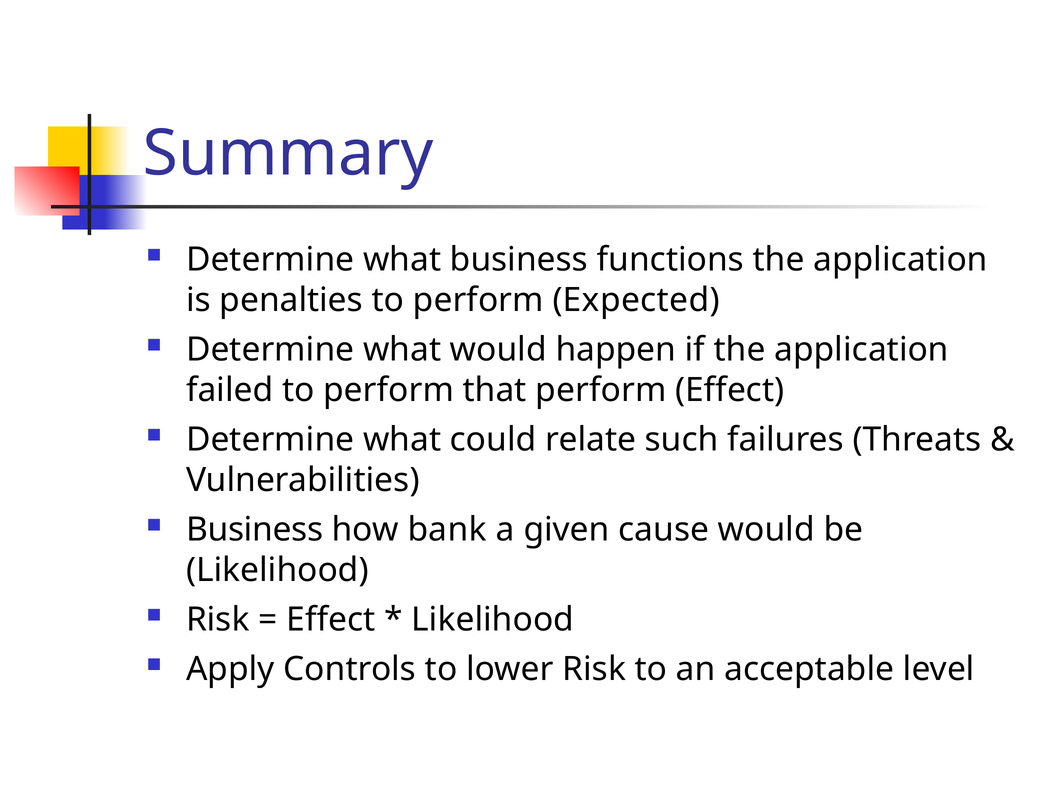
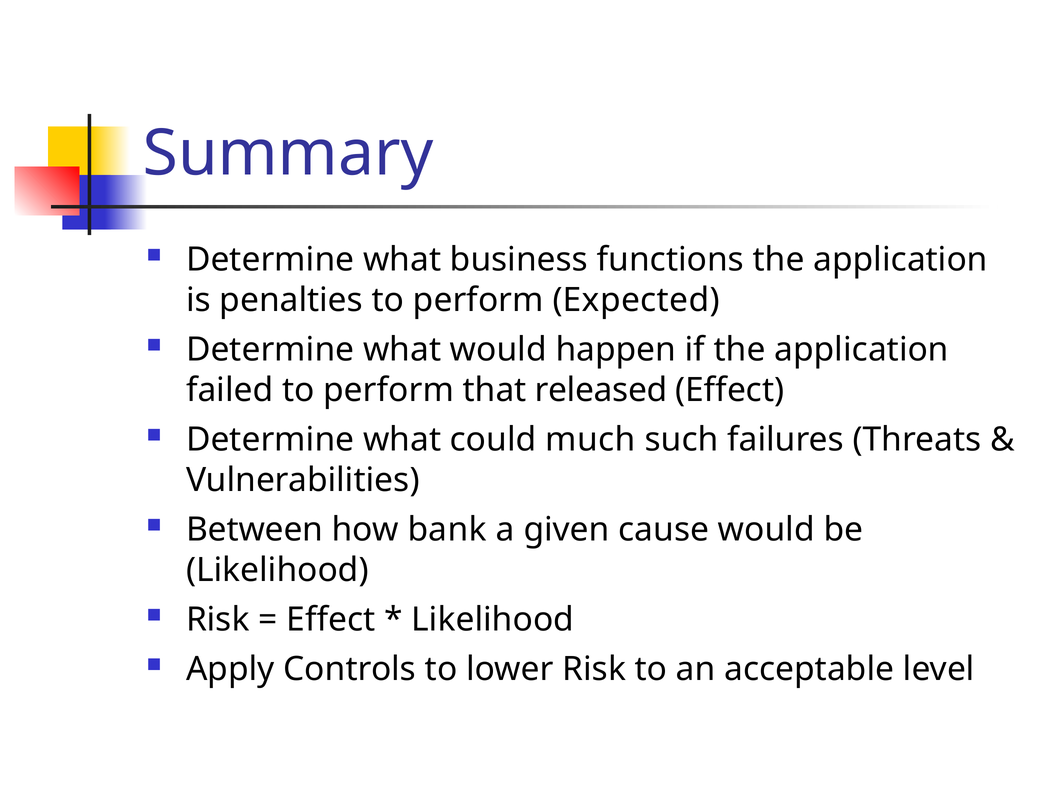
that perform: perform -> released
relate: relate -> much
Business at (255, 530): Business -> Between
